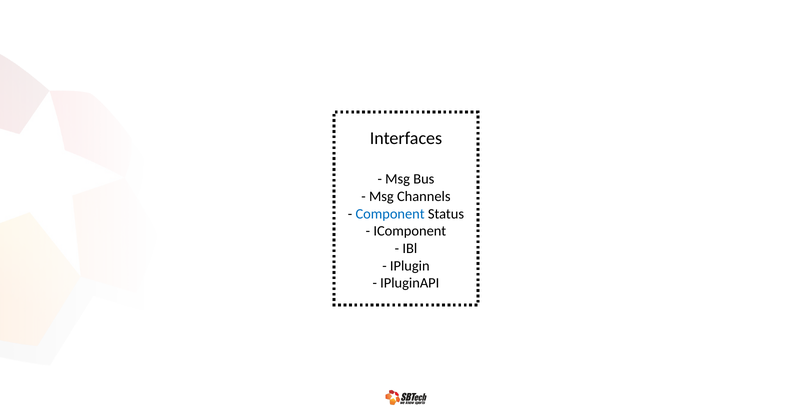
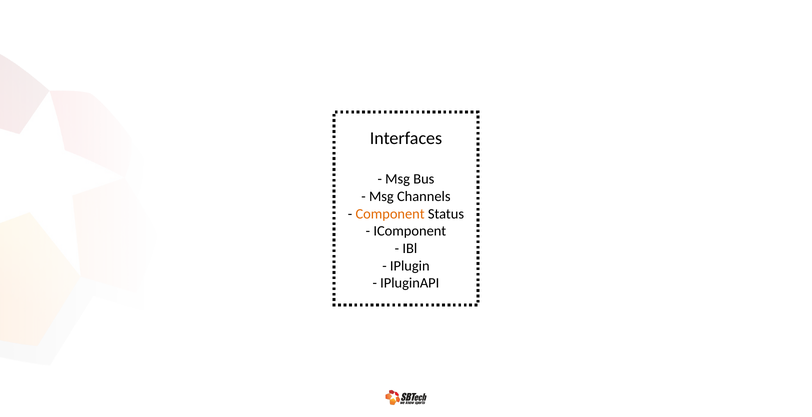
Component colour: blue -> orange
